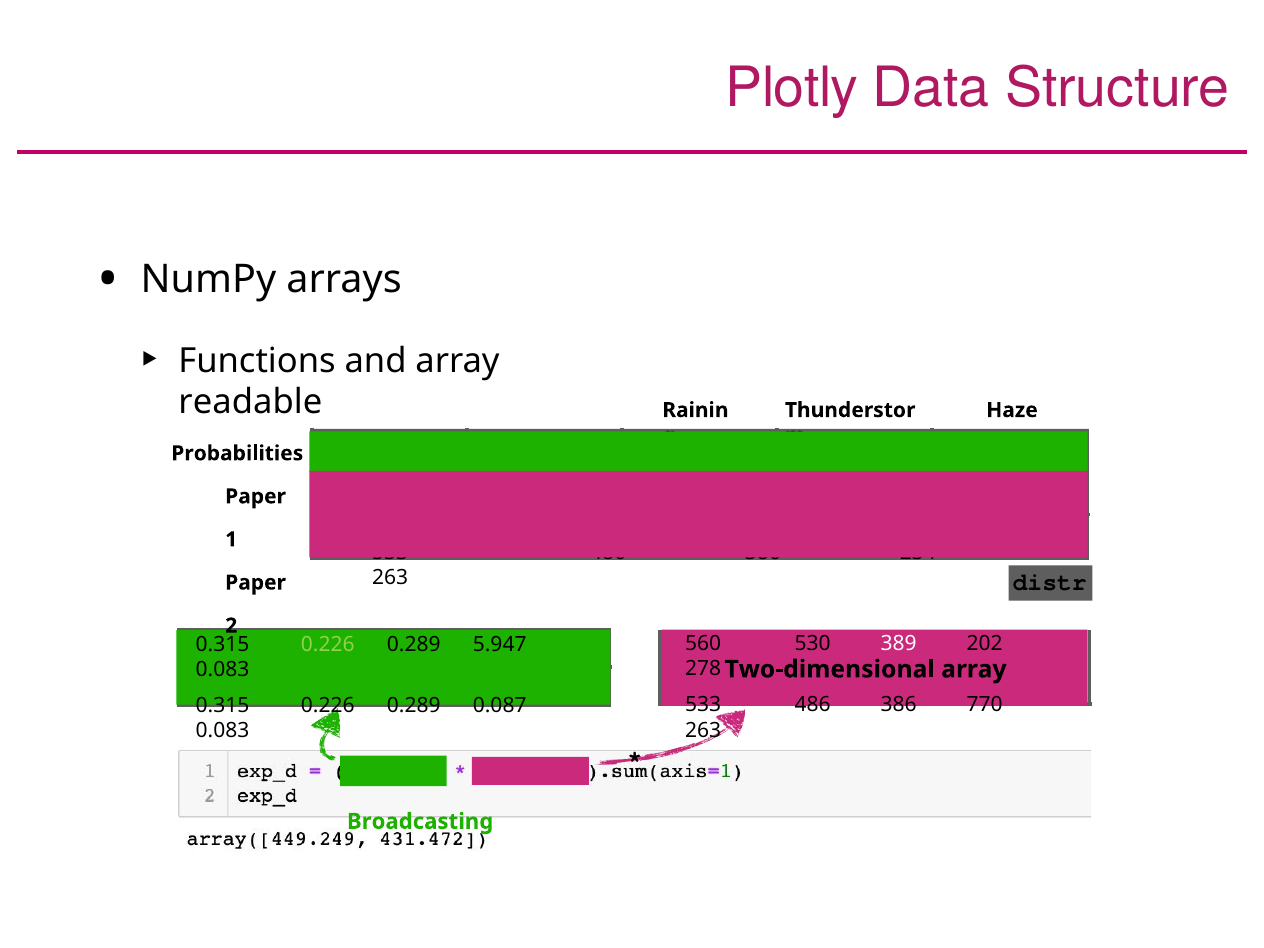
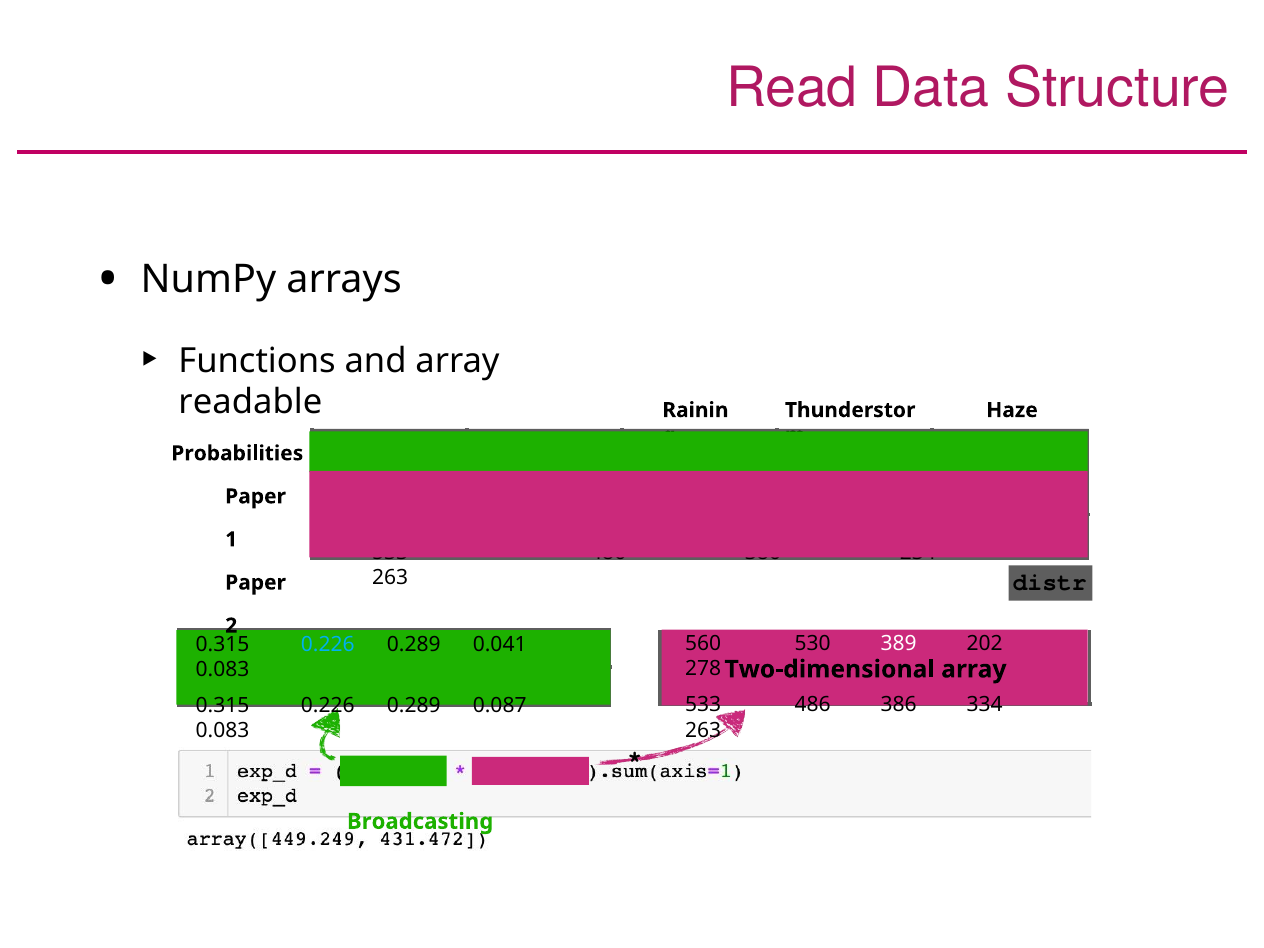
Plotly: Plotly -> Read
0.226 at (328, 644) colour: light green -> light blue
5.947: 5.947 -> 0.041
770: 770 -> 334
